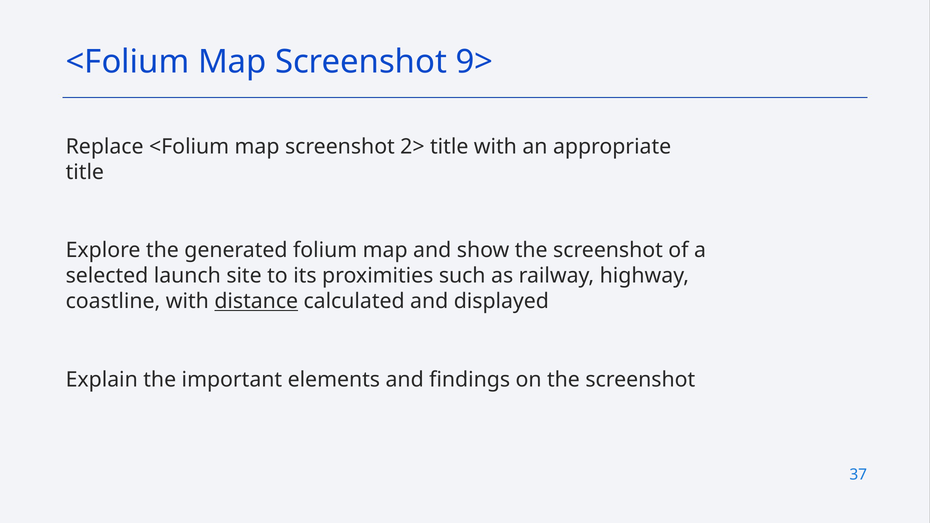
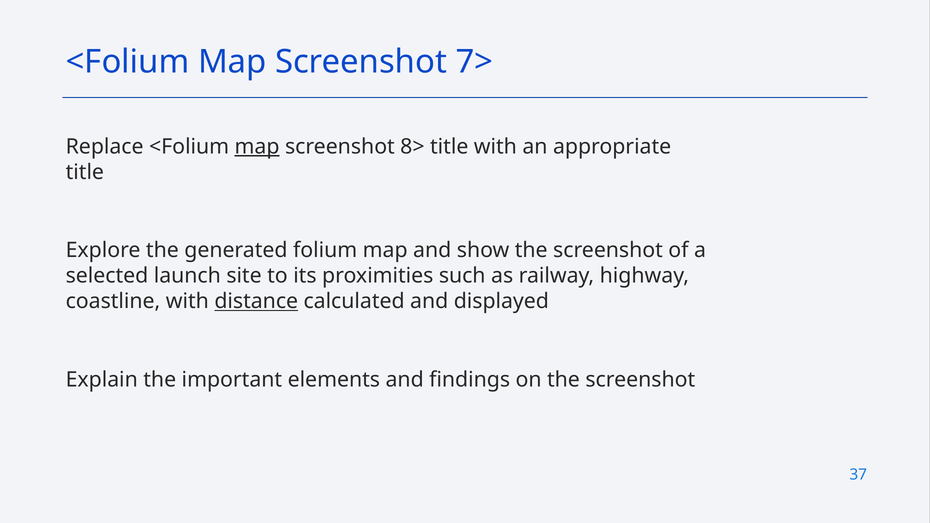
9>: 9> -> 7>
map at (257, 147) underline: none -> present
2>: 2> -> 8>
